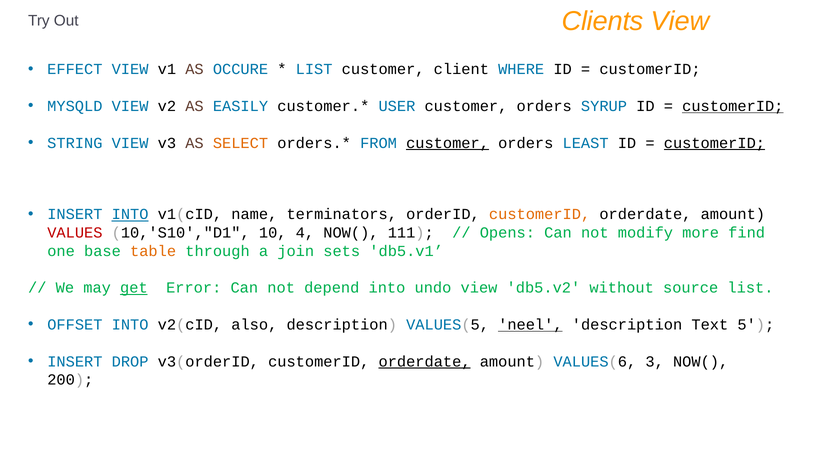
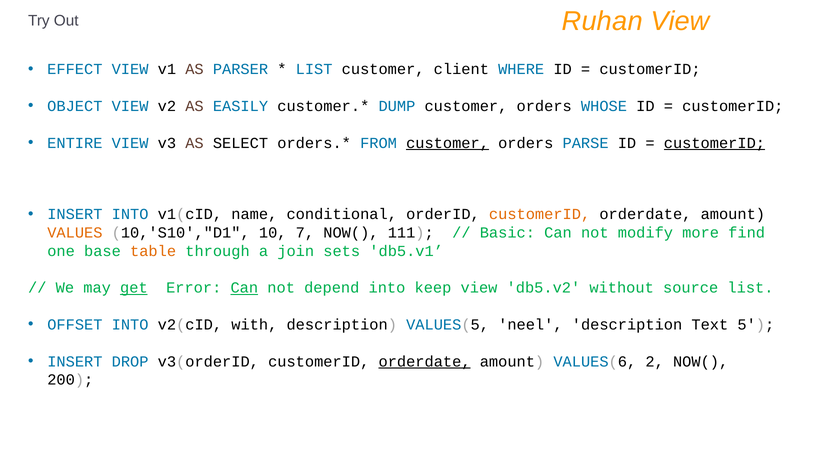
Clients: Clients -> Ruhan
OCCURE: OCCURE -> PARSER
MYSQLD: MYSQLD -> OBJECT
USER: USER -> DUMP
SYRUP: SYRUP -> WHOSE
customerID at (733, 106) underline: present -> none
STRING: STRING -> ENTIRE
SELECT colour: orange -> black
LEAST: LEAST -> PARSE
INTO at (130, 214) underline: present -> none
terminators: terminators -> conditional
VALUES colour: red -> orange
4: 4 -> 7
Opens: Opens -> Basic
Can at (244, 288) underline: none -> present
undo: undo -> keep
also: also -> with
neel underline: present -> none
3: 3 -> 2
